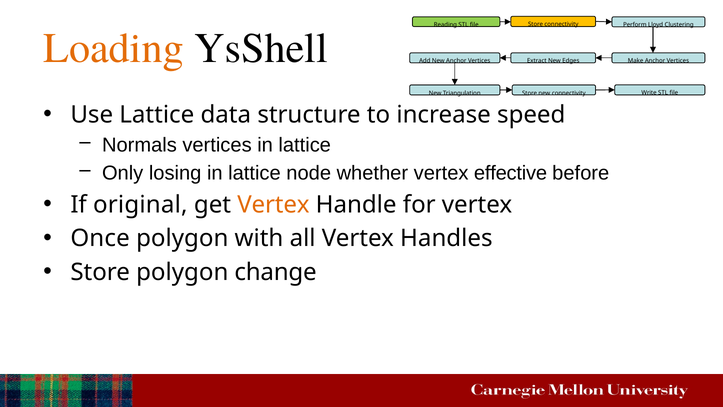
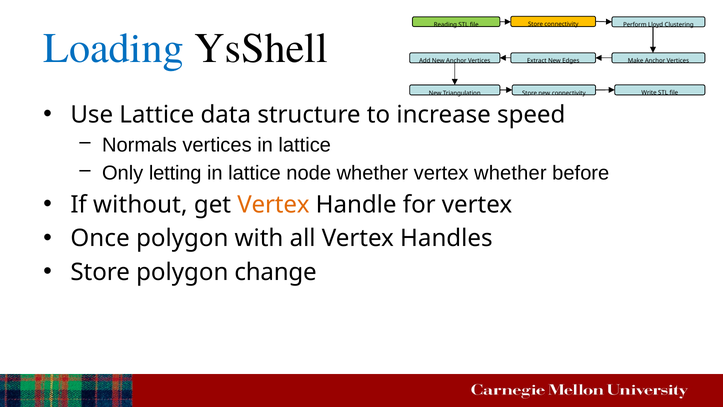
Loading colour: orange -> blue
losing: losing -> letting
vertex effective: effective -> whether
original: original -> without
